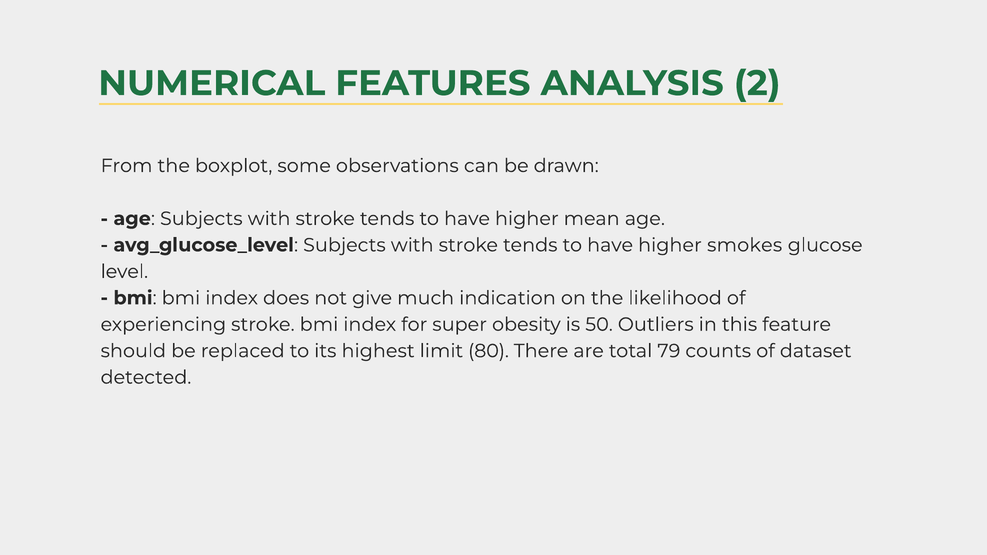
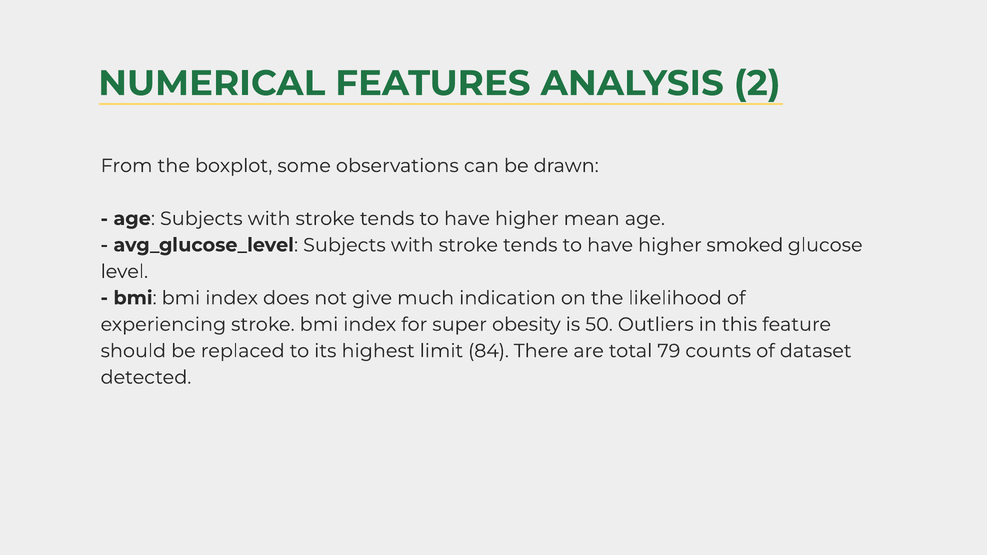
smokes: smokes -> smoked
80: 80 -> 84
